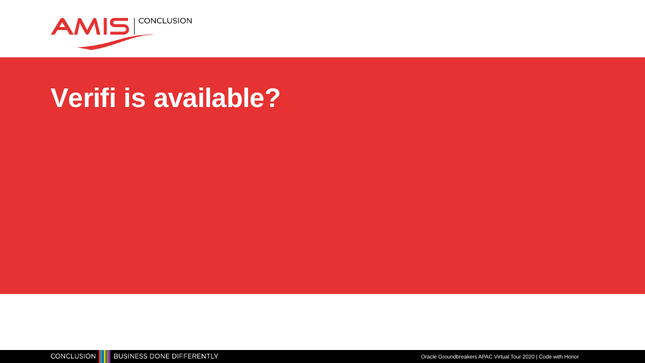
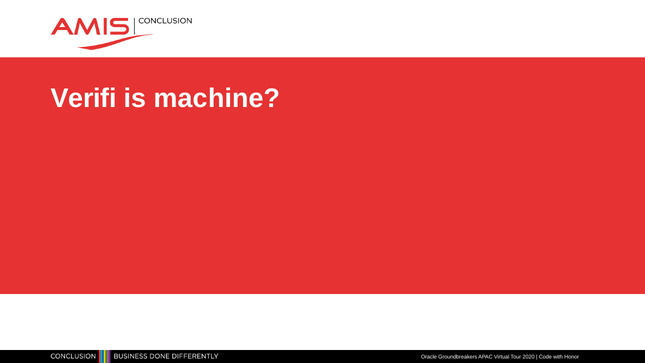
available: available -> machine
